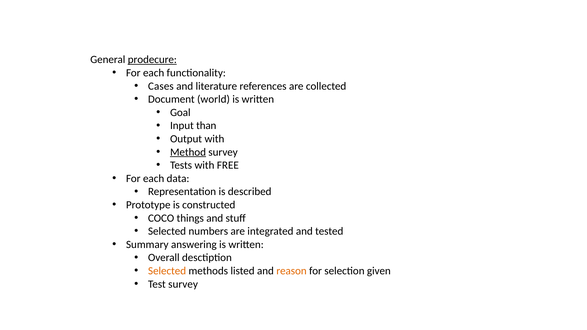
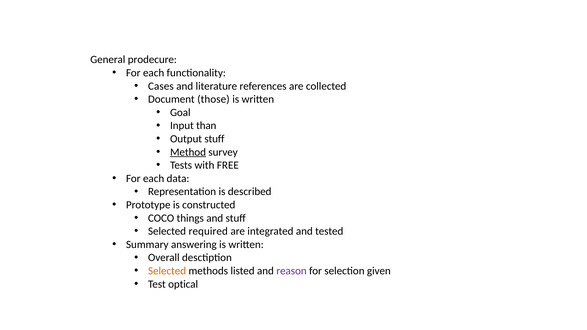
prodecure underline: present -> none
world: world -> those
Output with: with -> stuff
numbers: numbers -> required
reason colour: orange -> purple
Test survey: survey -> optical
